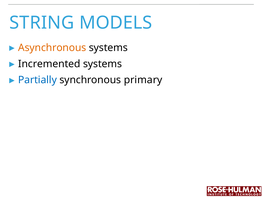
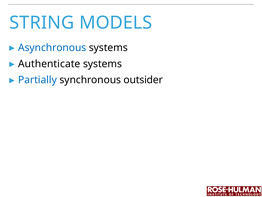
Asynchronous colour: orange -> blue
Incremented: Incremented -> Authenticate
primary: primary -> outsider
